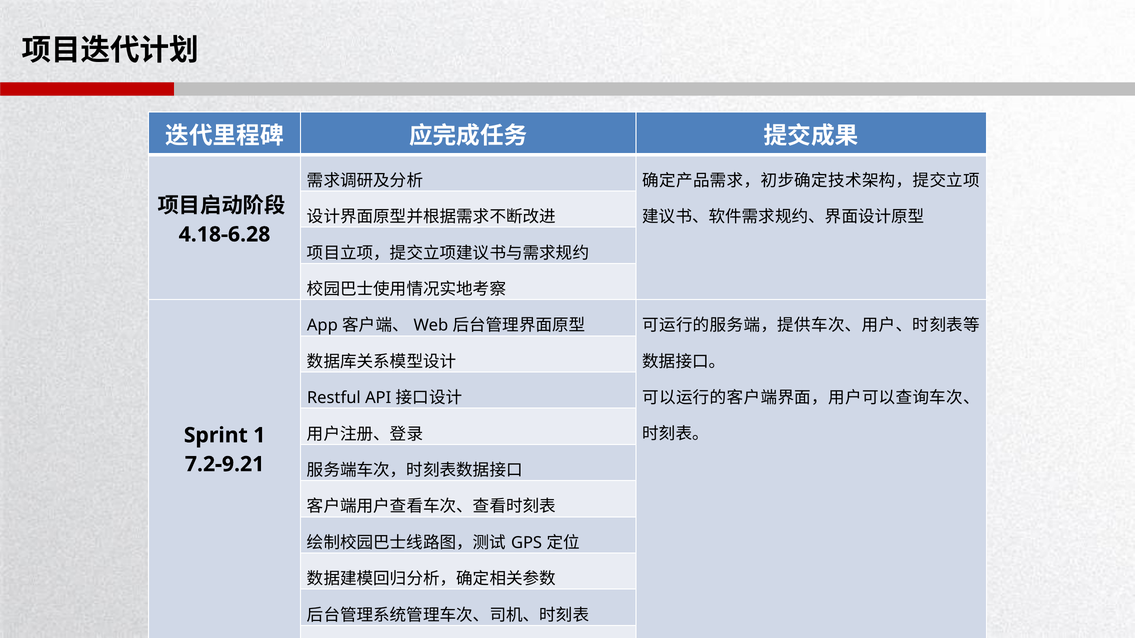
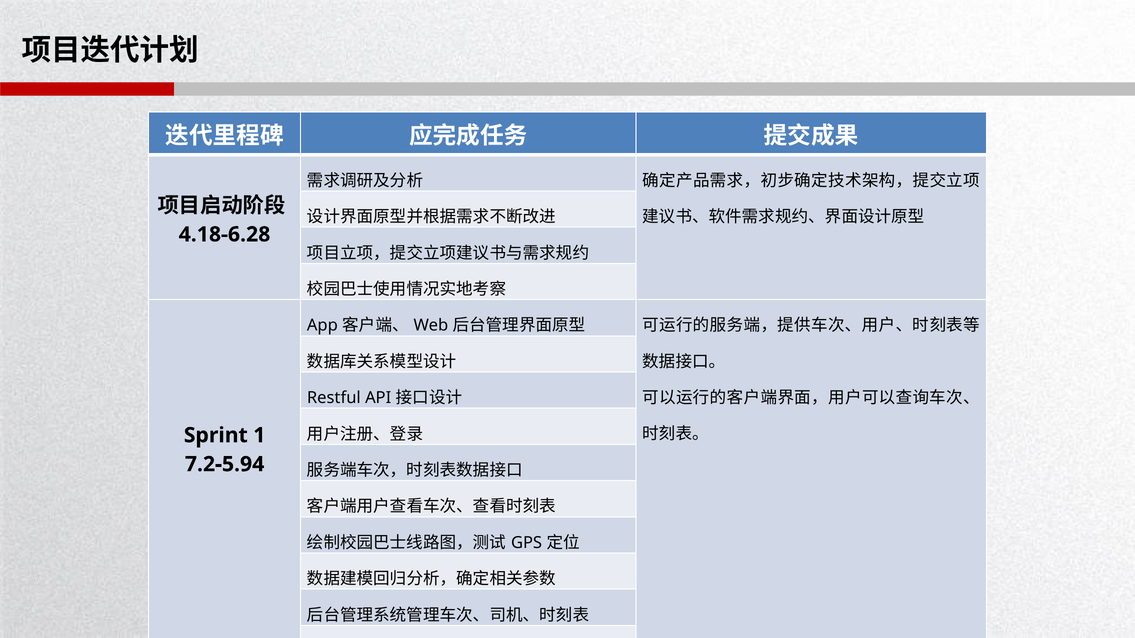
7.2-9.21: 7.2-9.21 -> 7.2-5.94
